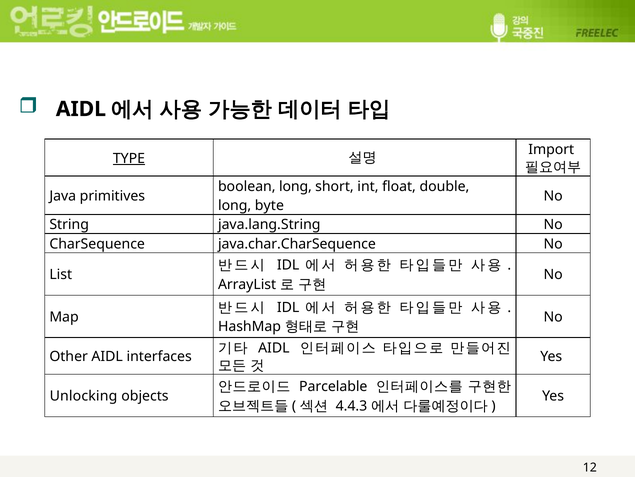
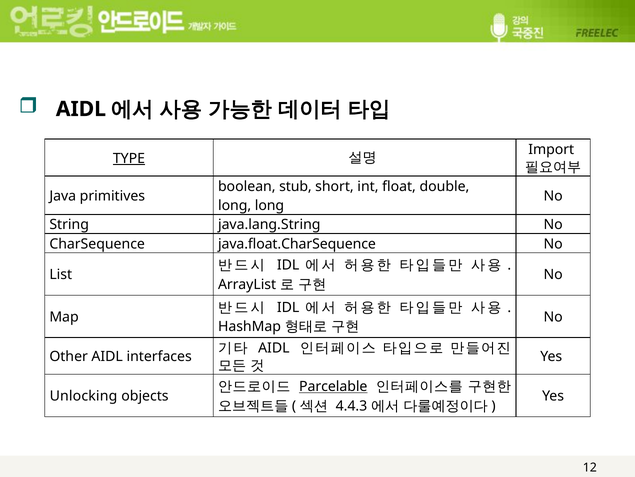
boolean long: long -> stub
long byte: byte -> long
java.char.CharSequence: java.char.CharSequence -> java.float.CharSequence
Parcelable underline: none -> present
